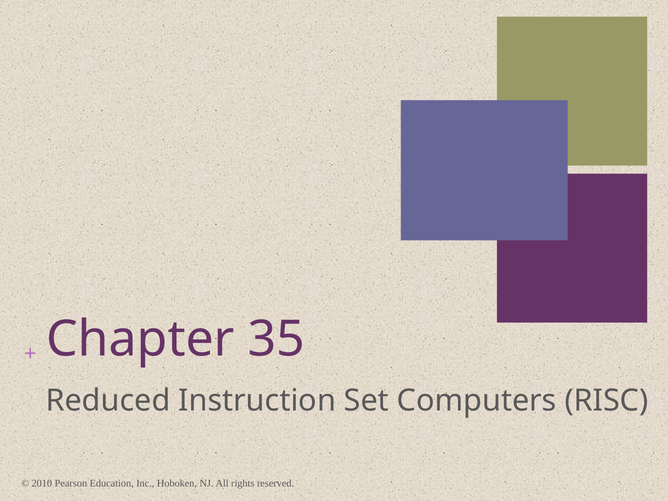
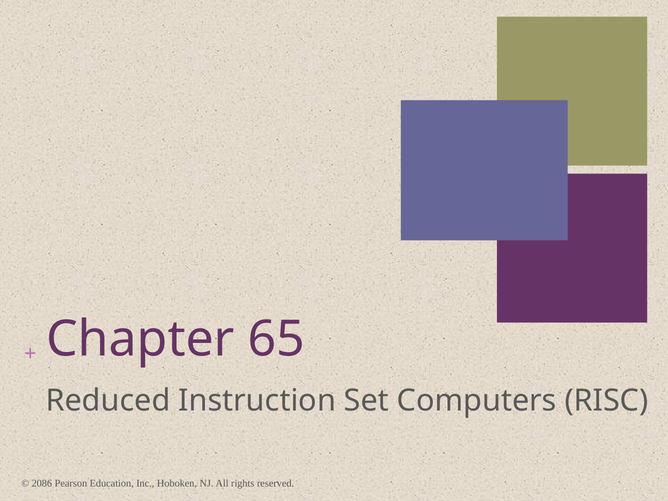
35: 35 -> 65
2010: 2010 -> 2086
